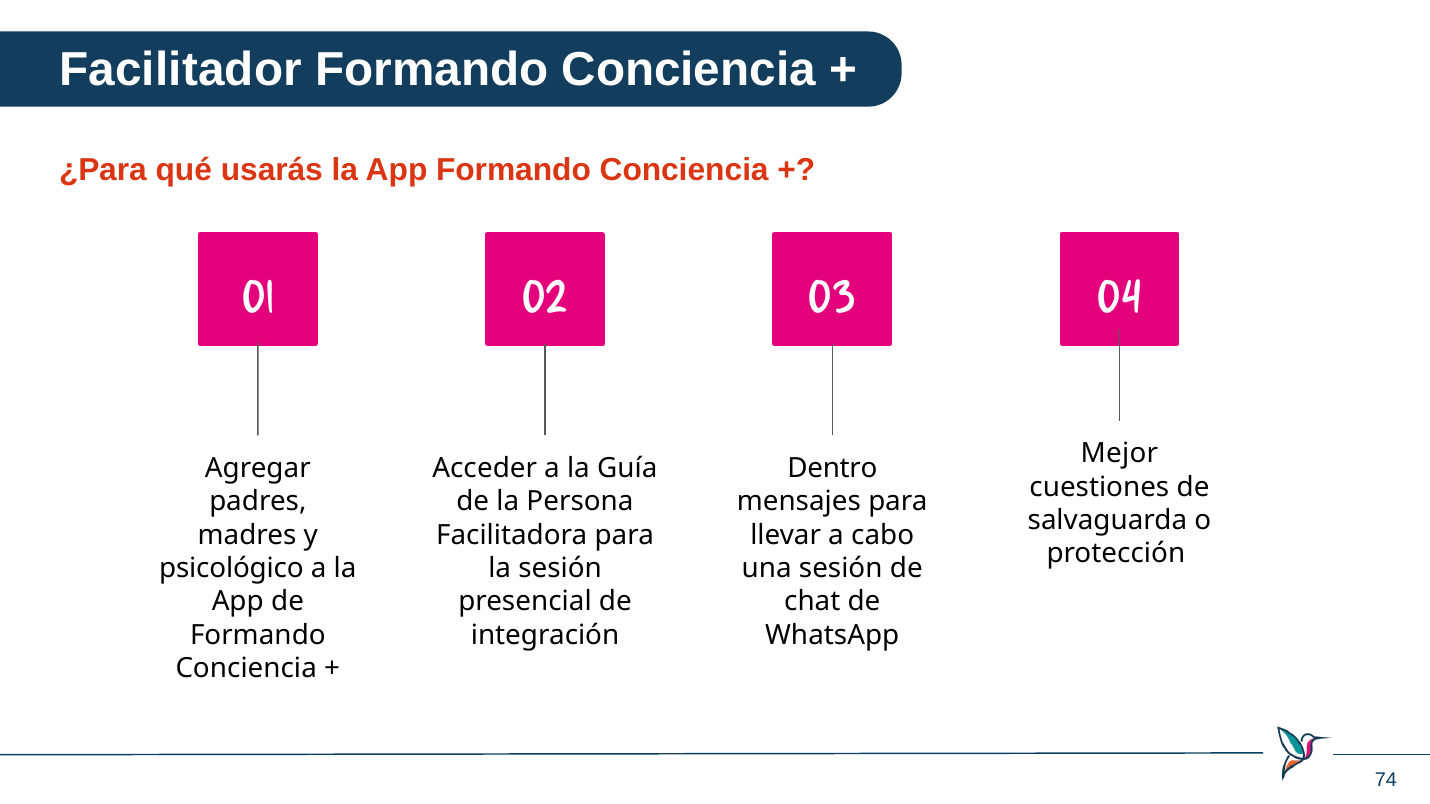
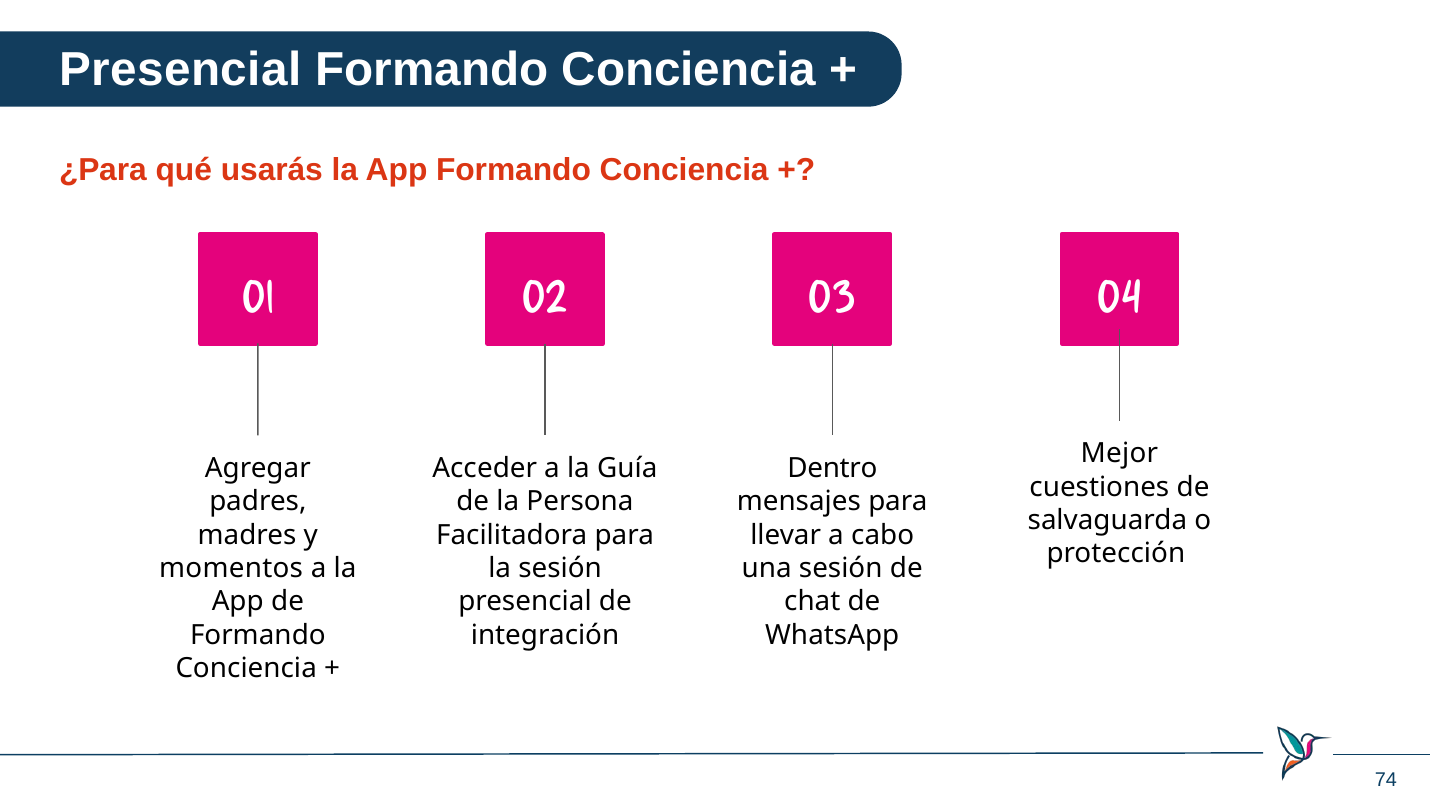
Facilitador at (181, 70): Facilitador -> Presencial
psicológico: psicológico -> momentos
